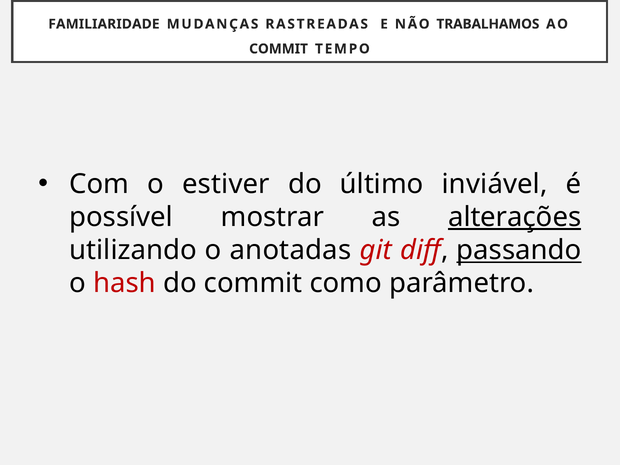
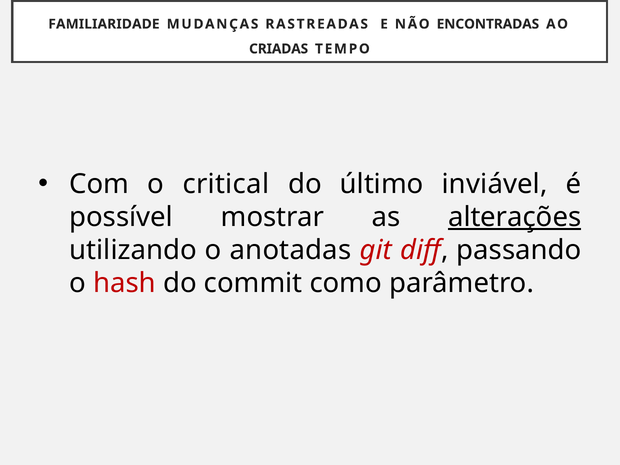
TRABALHAMOS: TRABALHAMOS -> ENCONTRADAS
COMMIT at (279, 49): COMMIT -> CRIADAS
estiver: estiver -> critical
passando underline: present -> none
